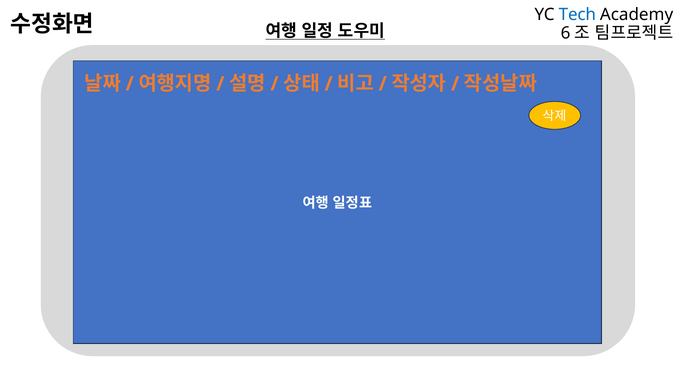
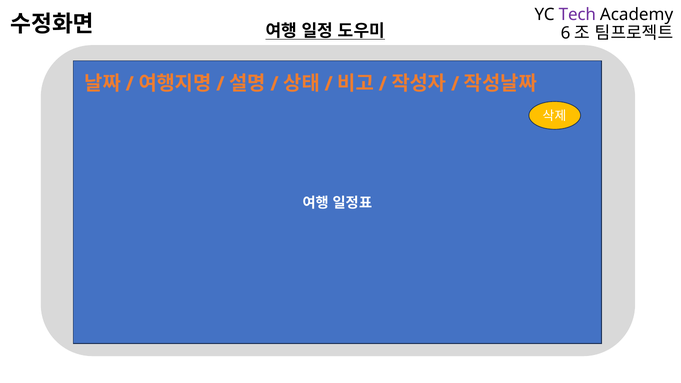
Tech colour: blue -> purple
